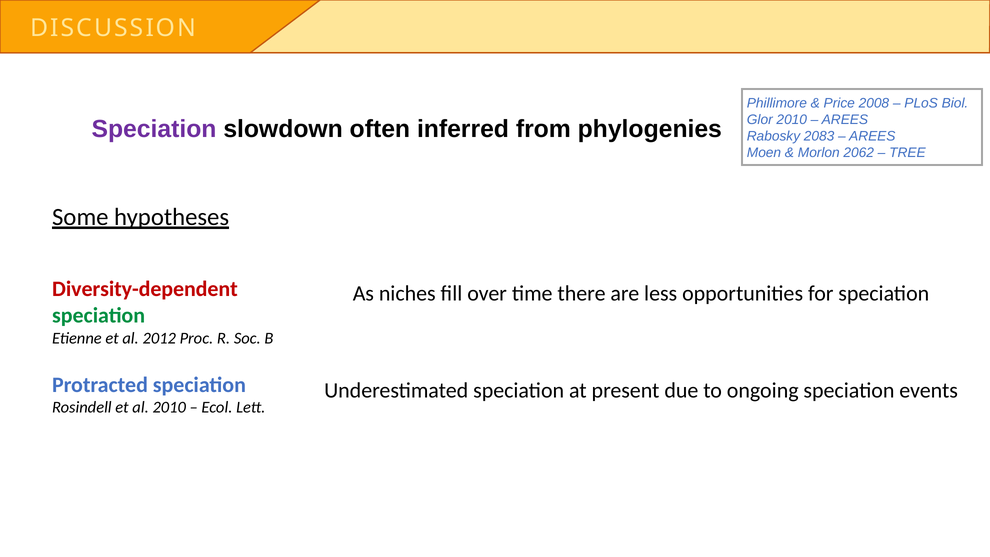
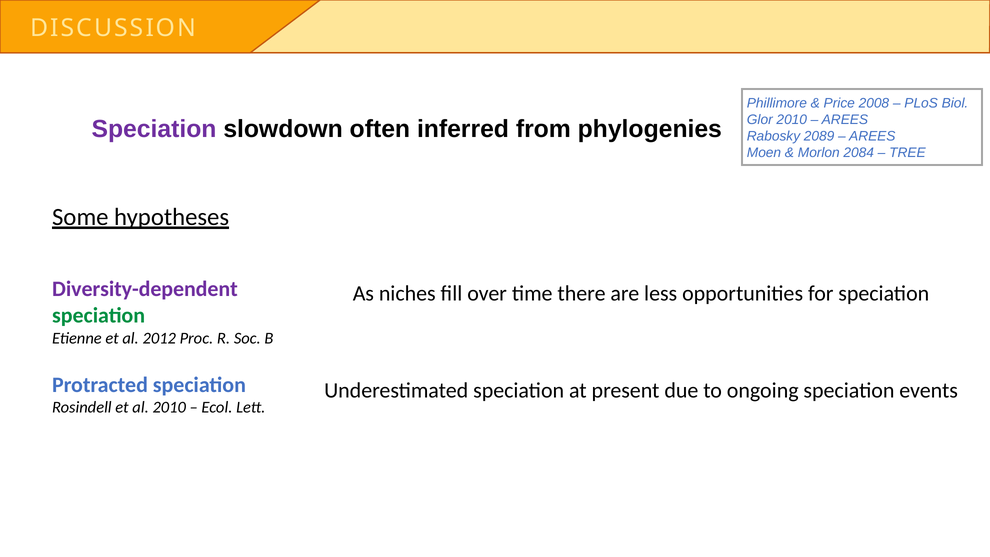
2083: 2083 -> 2089
2062: 2062 -> 2084
Diversity-dependent colour: red -> purple
